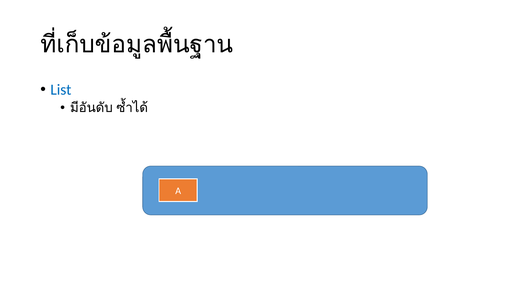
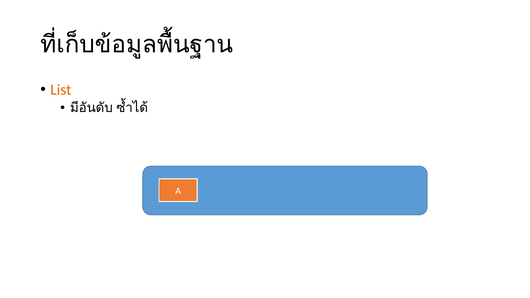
List colour: blue -> orange
